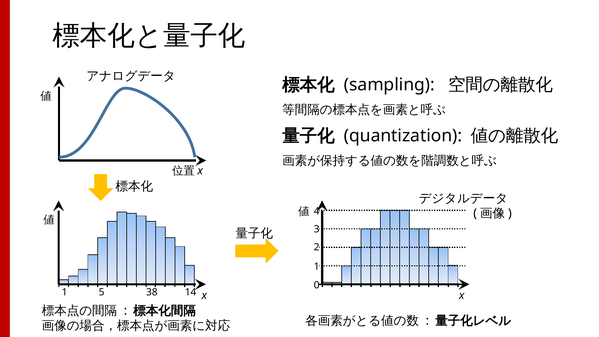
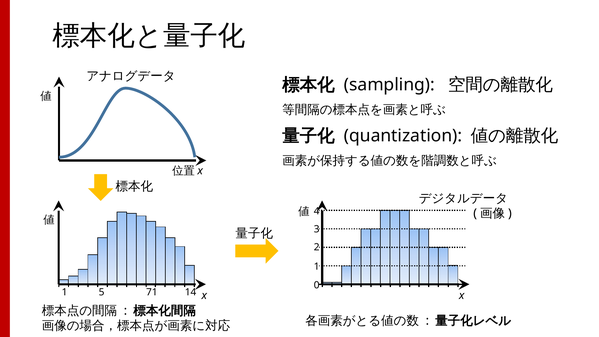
38: 38 -> 71
